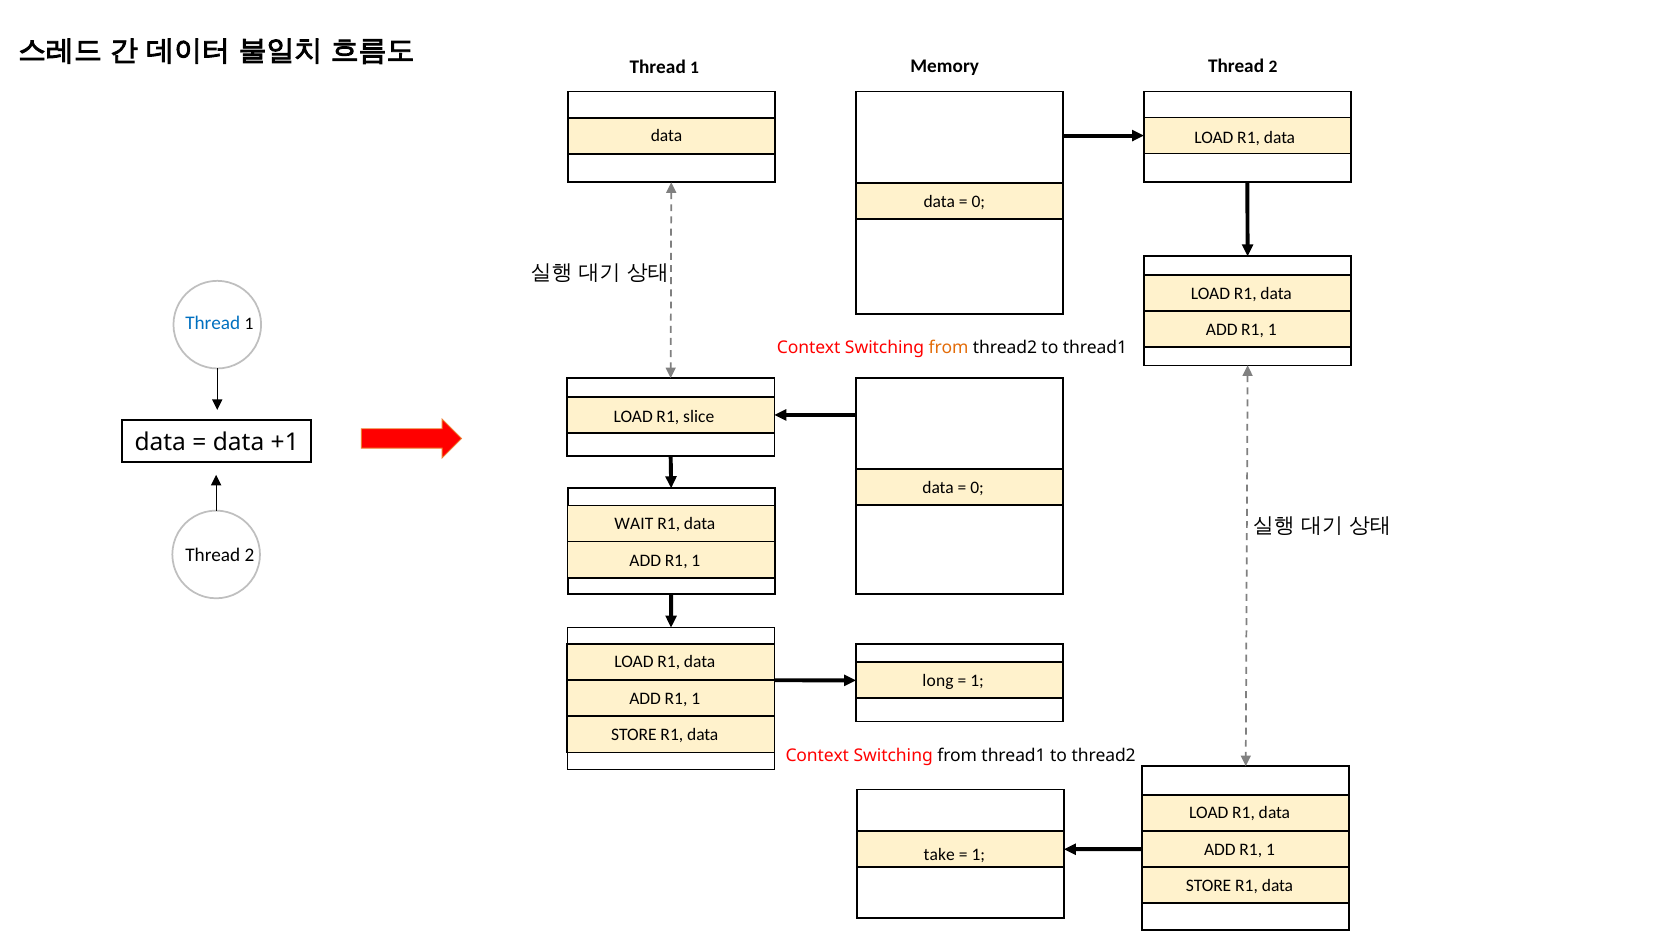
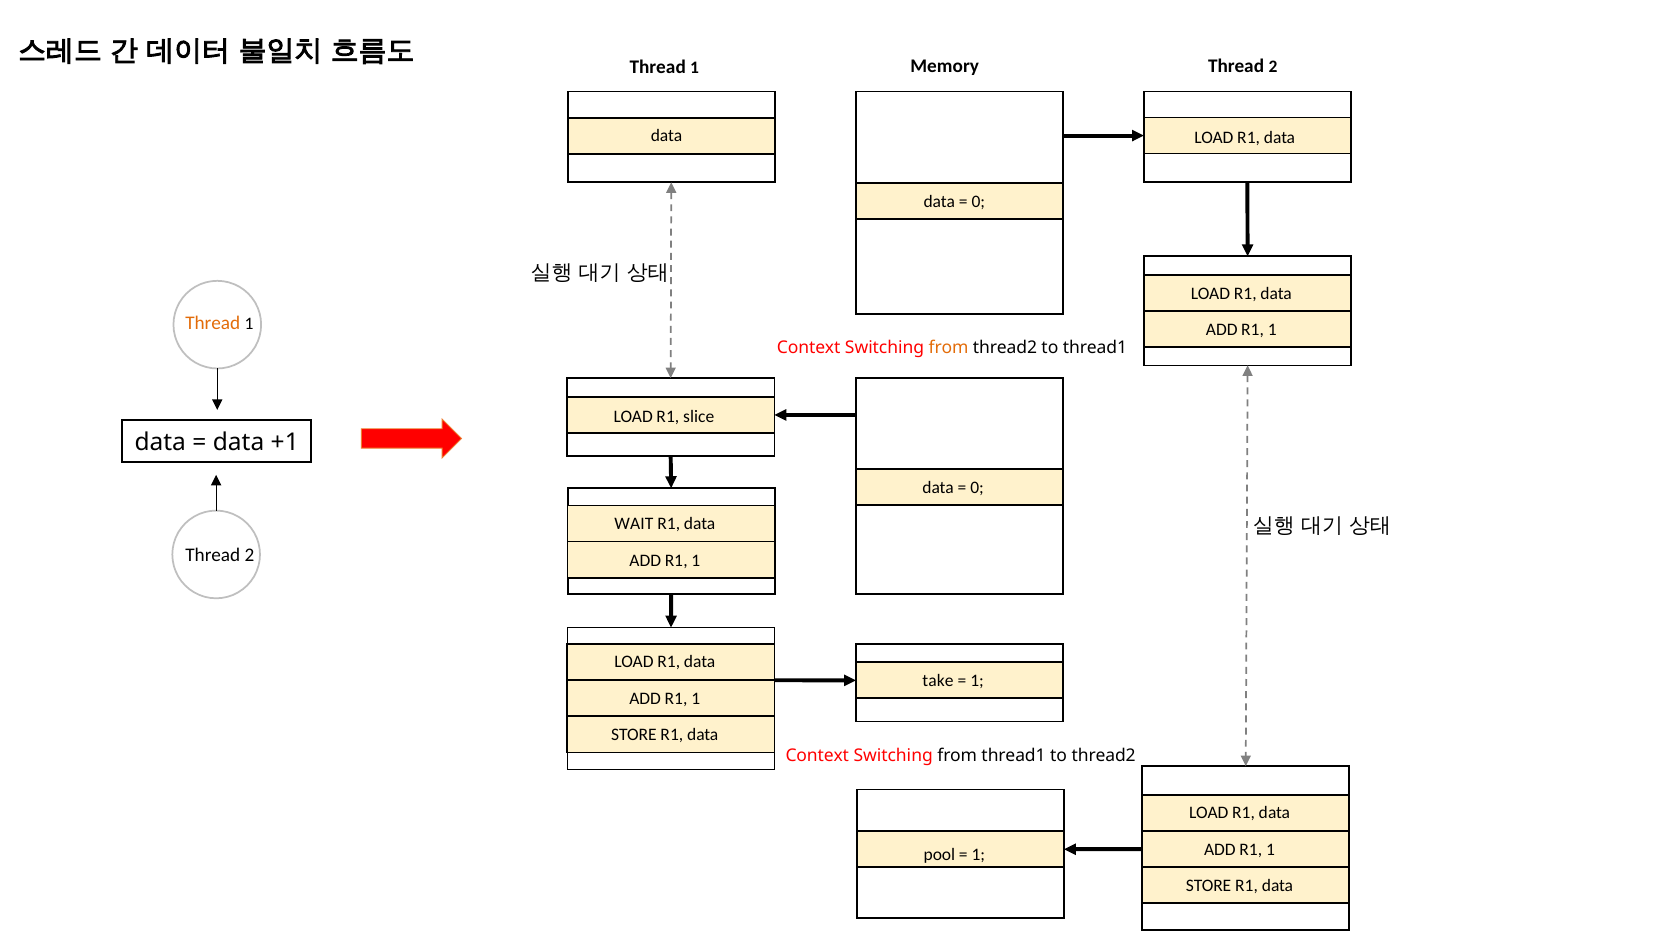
Thread at (213, 323) colour: blue -> orange
long: long -> take
take: take -> pool
